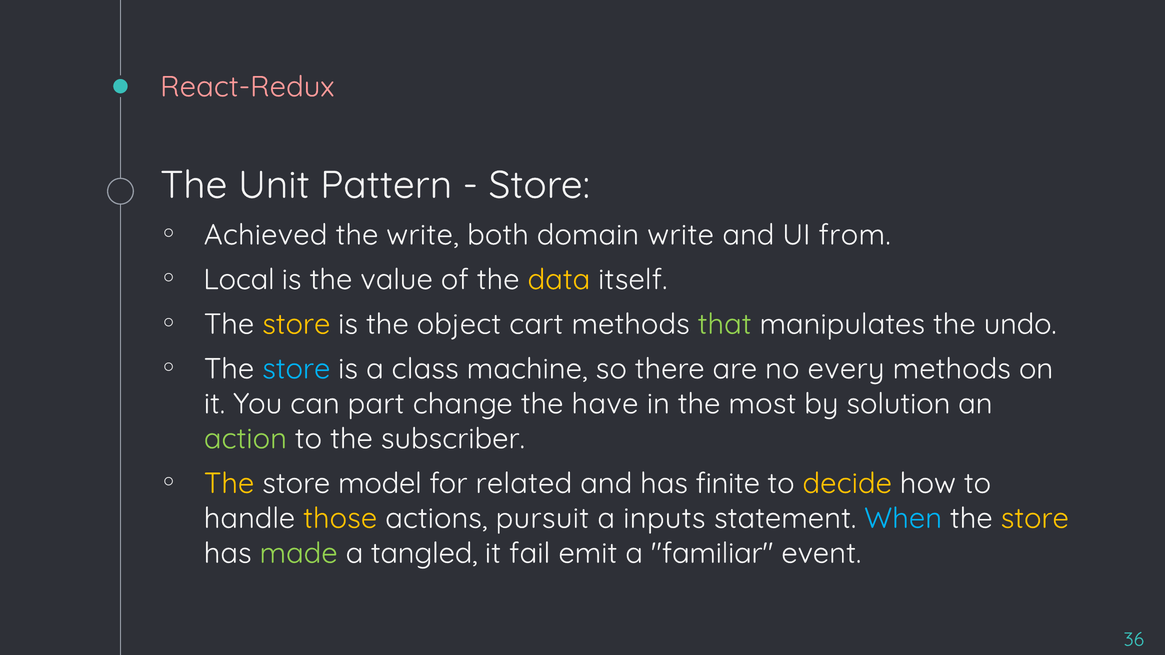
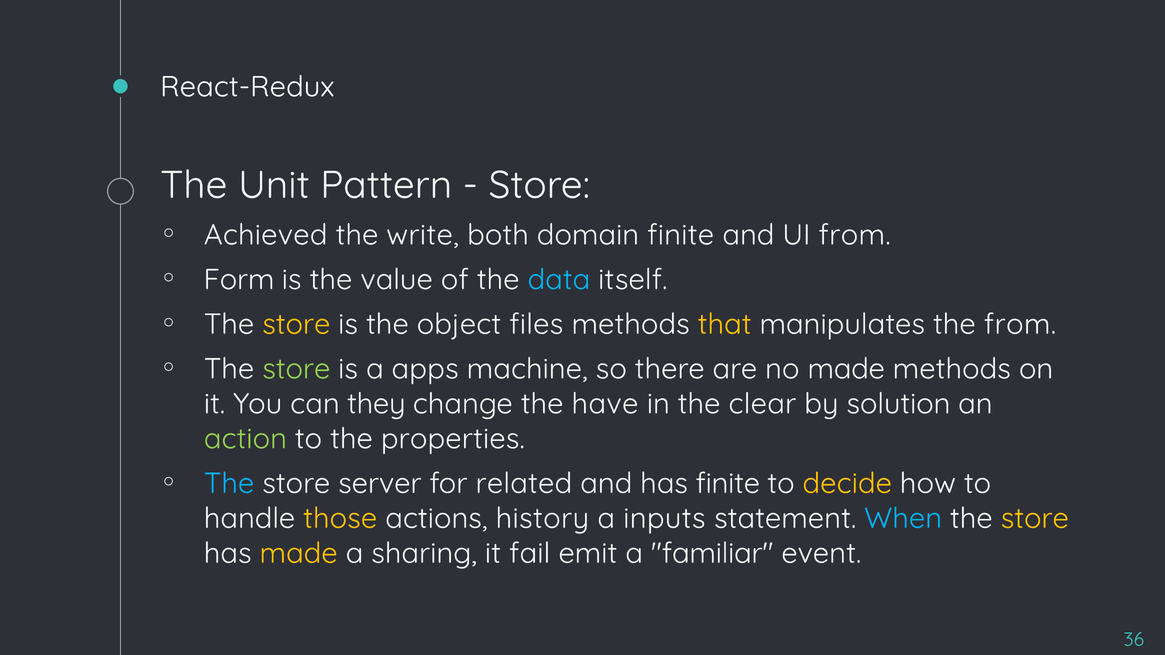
React-Redux colour: pink -> white
domain write: write -> finite
Local: Local -> Form
data colour: yellow -> light blue
cart: cart -> files
that colour: light green -> yellow
the undo: undo -> from
store at (296, 369) colour: light blue -> light green
class: class -> apps
no every: every -> made
part: part -> they
most: most -> clear
subscriber: subscriber -> properties
The at (229, 484) colour: yellow -> light blue
model: model -> server
pursuit: pursuit -> history
made at (299, 554) colour: light green -> yellow
tangled: tangled -> sharing
